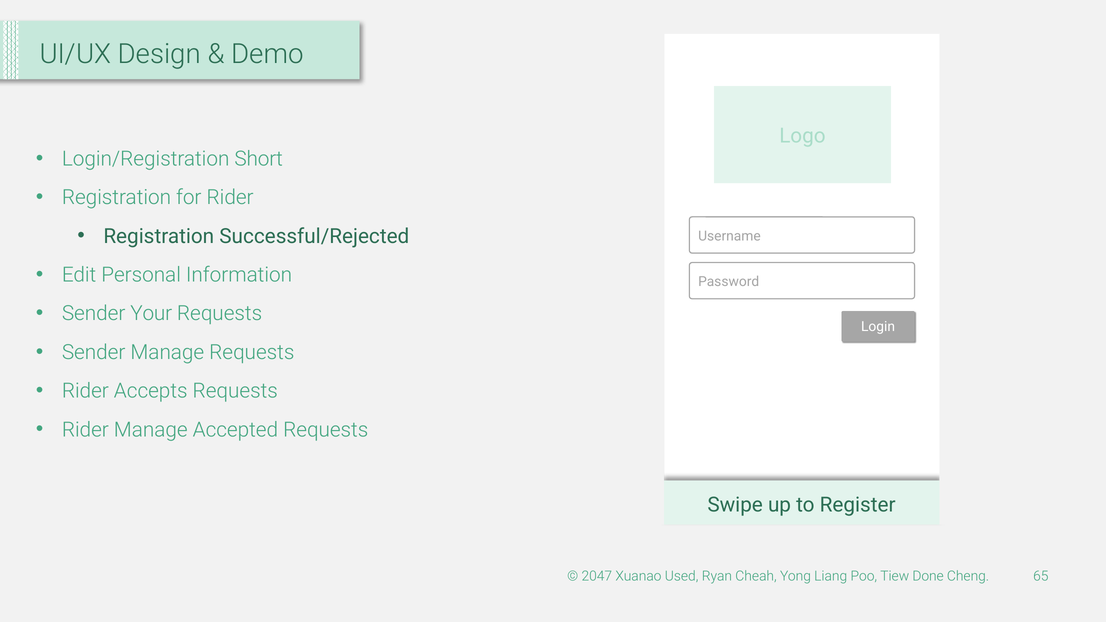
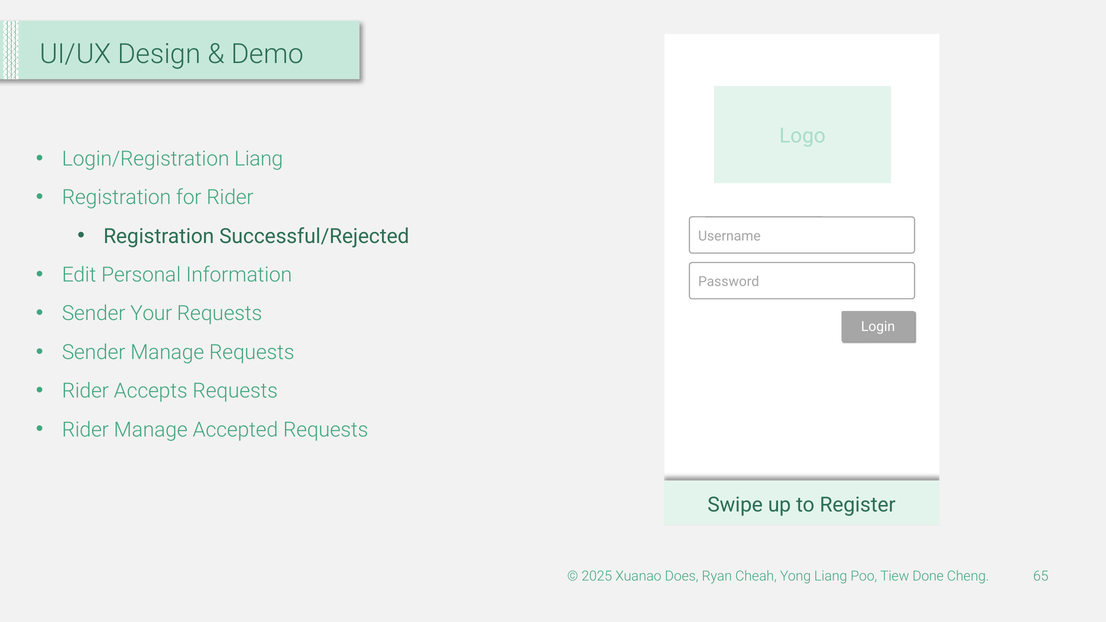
Login/Registration Short: Short -> Liang
2047: 2047 -> 2025
Used: Used -> Does
